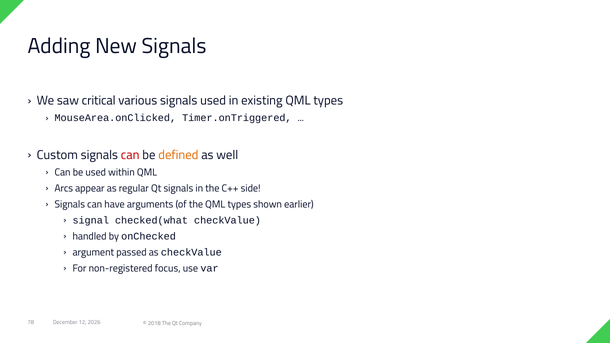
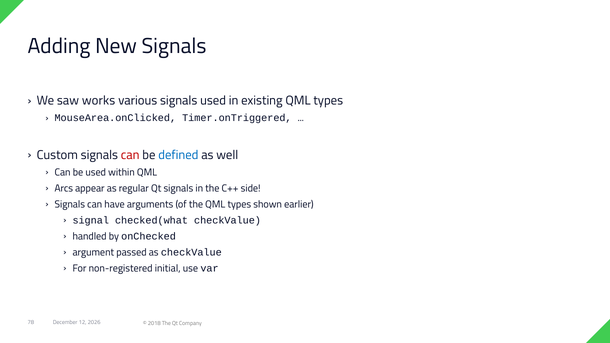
critical: critical -> works
defined colour: orange -> blue
focus: focus -> initial
